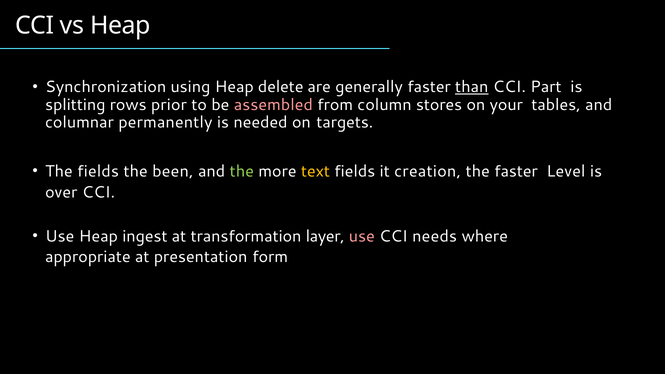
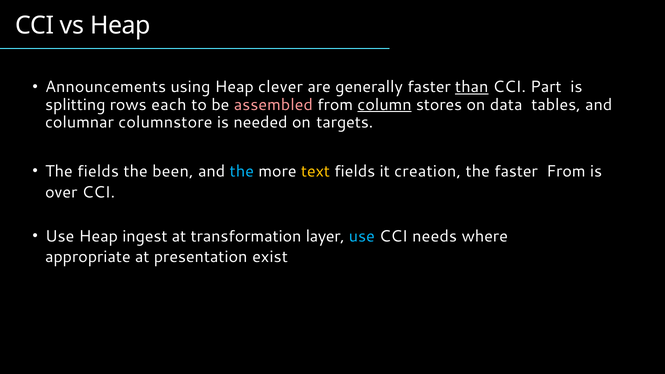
Synchronization: Synchronization -> Announcements
delete: delete -> clever
prior: prior -> each
column underline: none -> present
your: your -> data
permanently: permanently -> columnstore
the at (242, 171) colour: light green -> light blue
faster Level: Level -> From
use at (362, 236) colour: pink -> light blue
form: form -> exist
